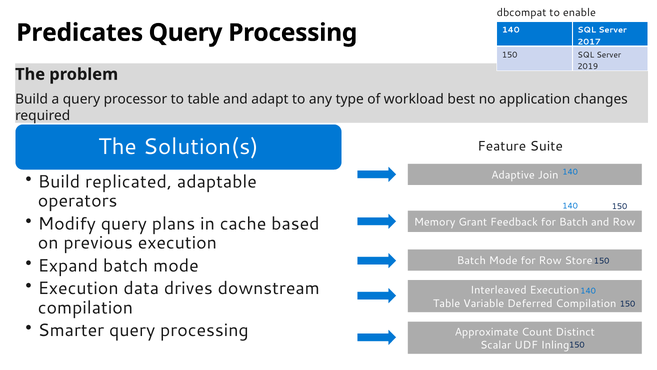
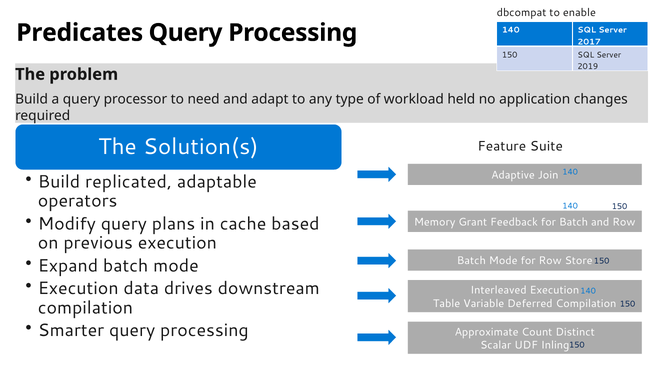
to table: table -> need
best: best -> held
